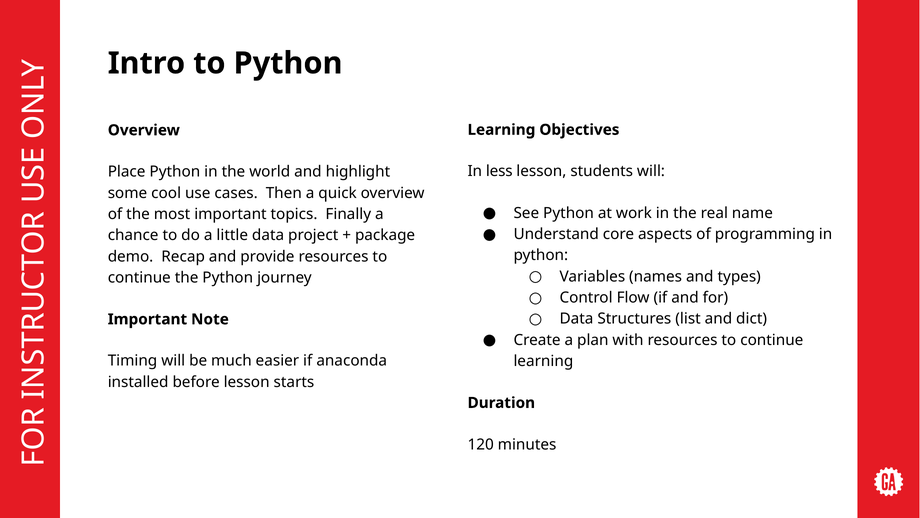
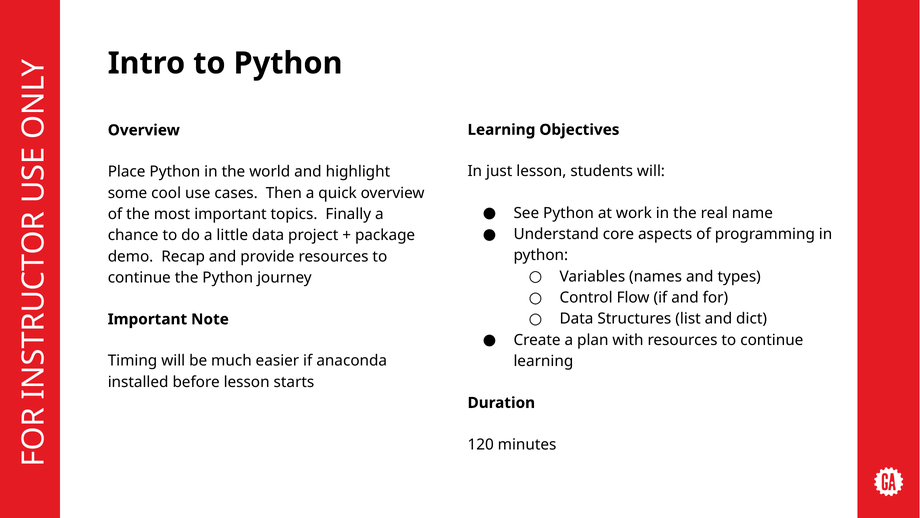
less: less -> just
